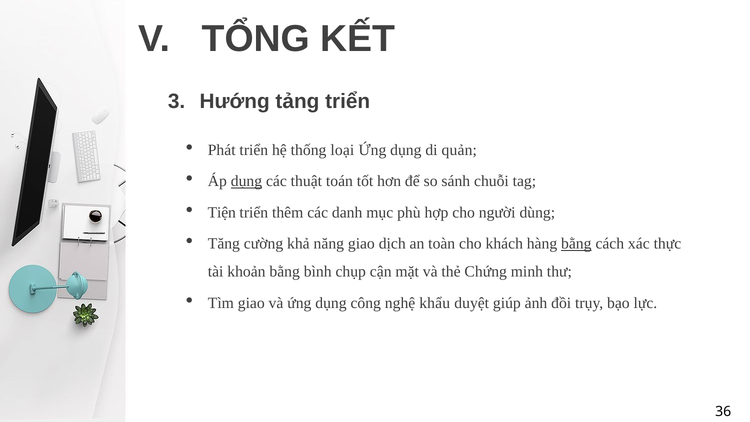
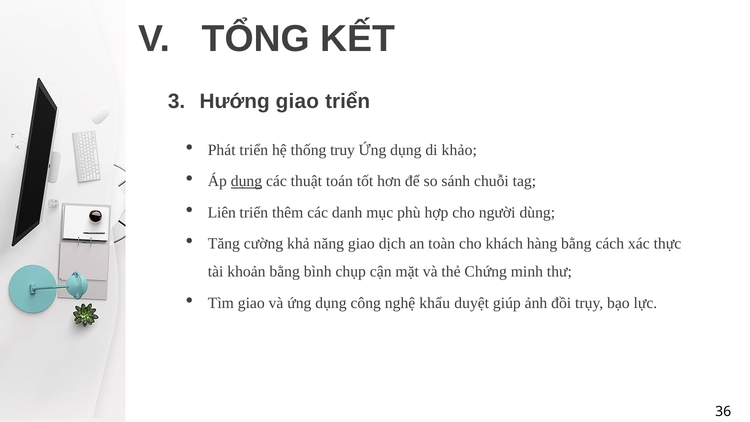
Hướng tảng: tảng -> giao
loại: loại -> truy
quản: quản -> khảo
Tiện: Tiện -> Liên
bằng at (576, 244) underline: present -> none
